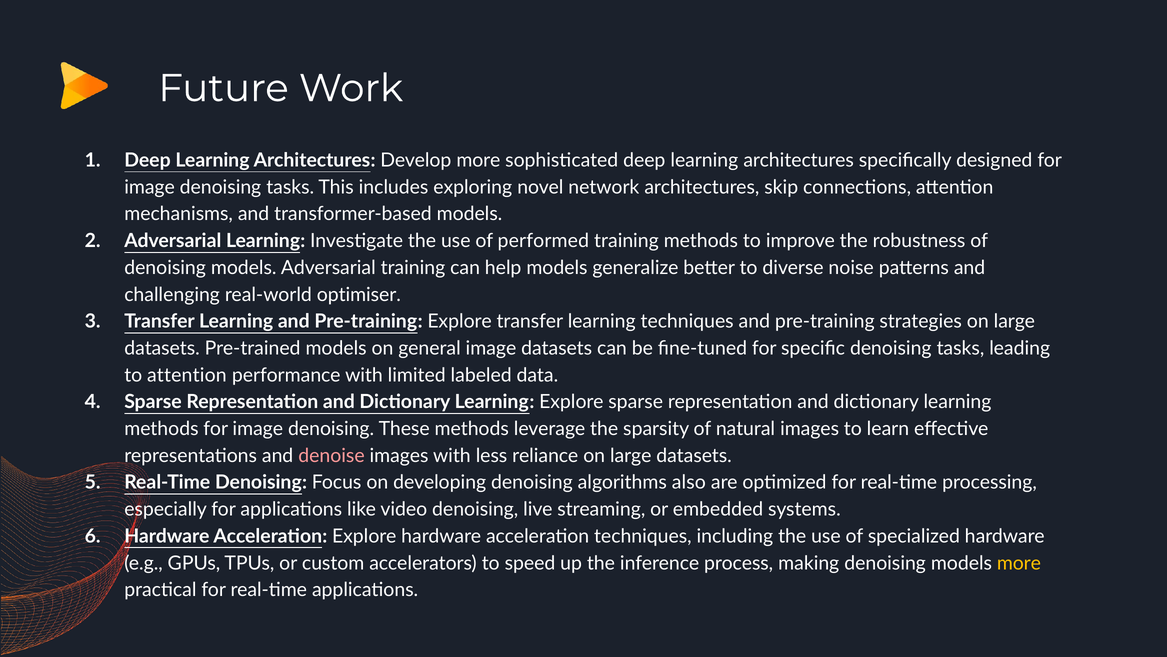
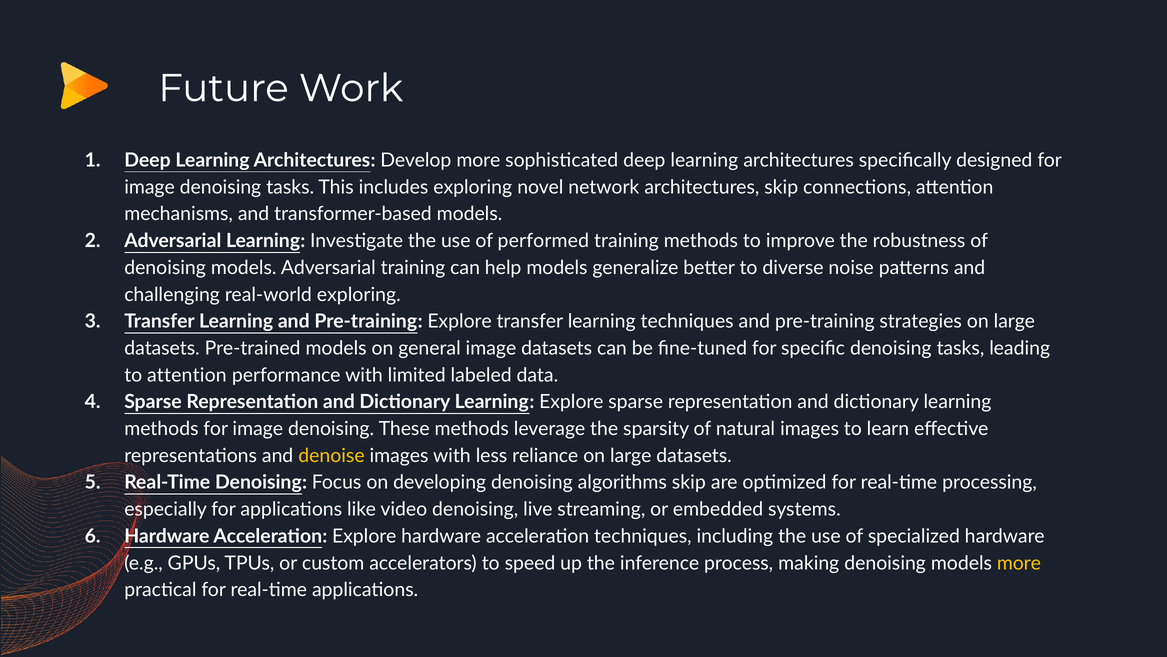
real-world optimiser: optimiser -> exploring
denoise colour: pink -> yellow
algorithms also: also -> skip
